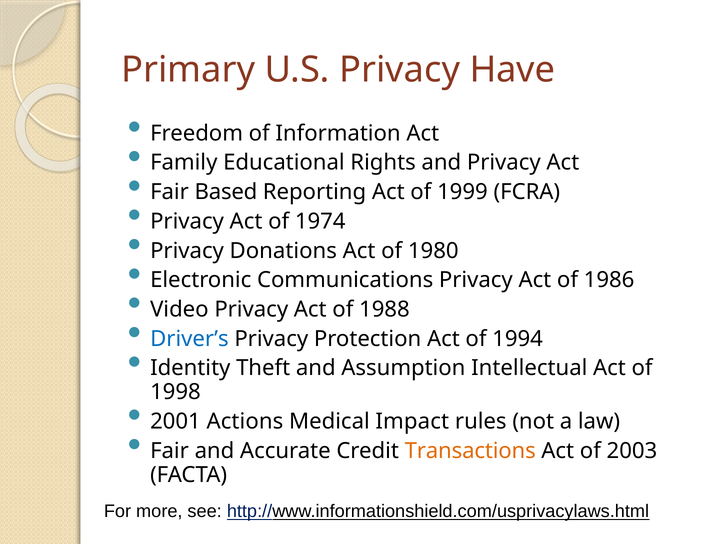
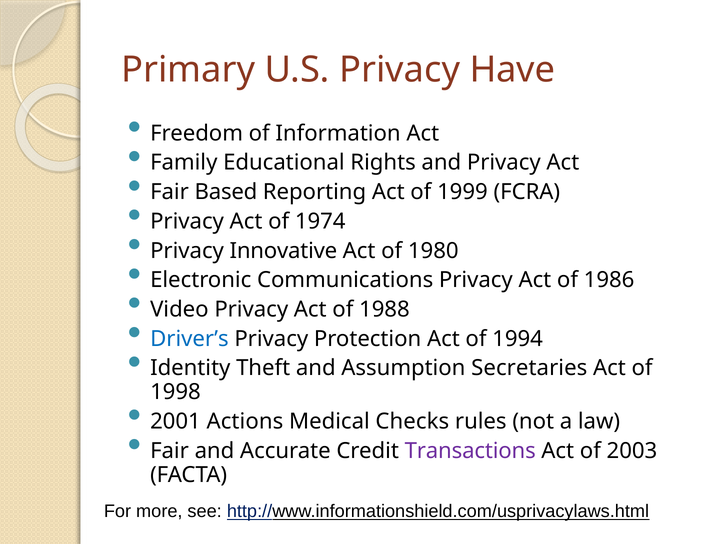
Donations: Donations -> Innovative
Intellectual: Intellectual -> Secretaries
Impact: Impact -> Checks
Transactions colour: orange -> purple
